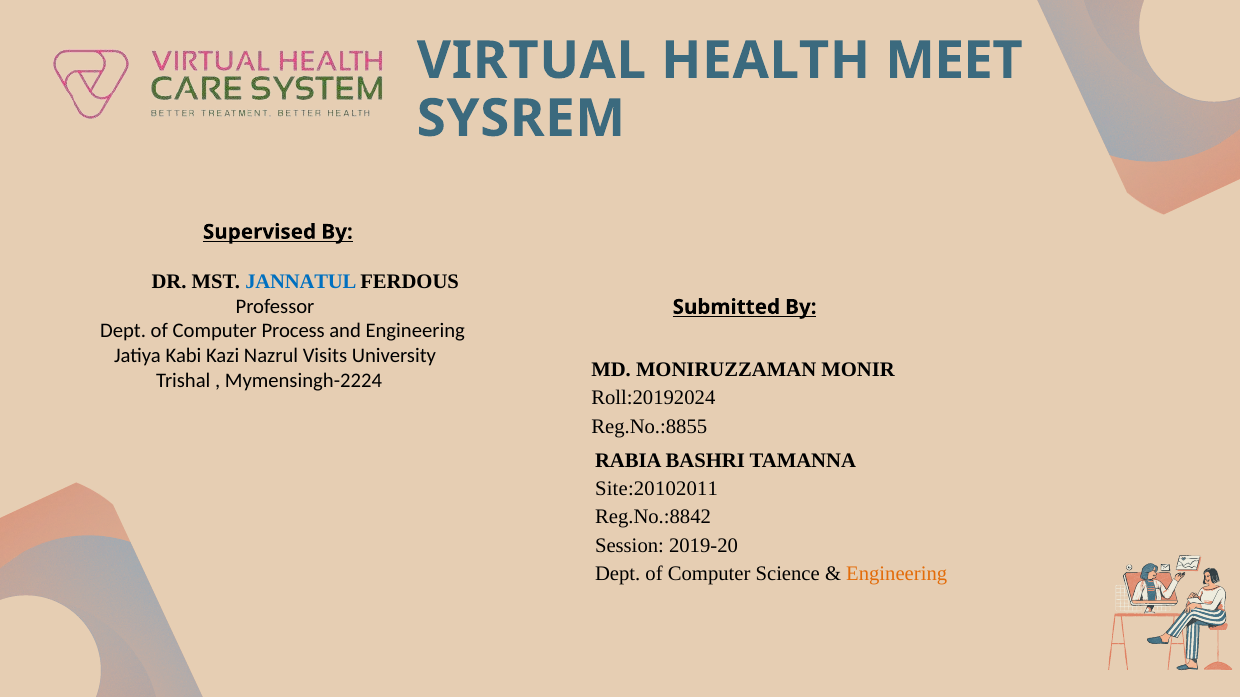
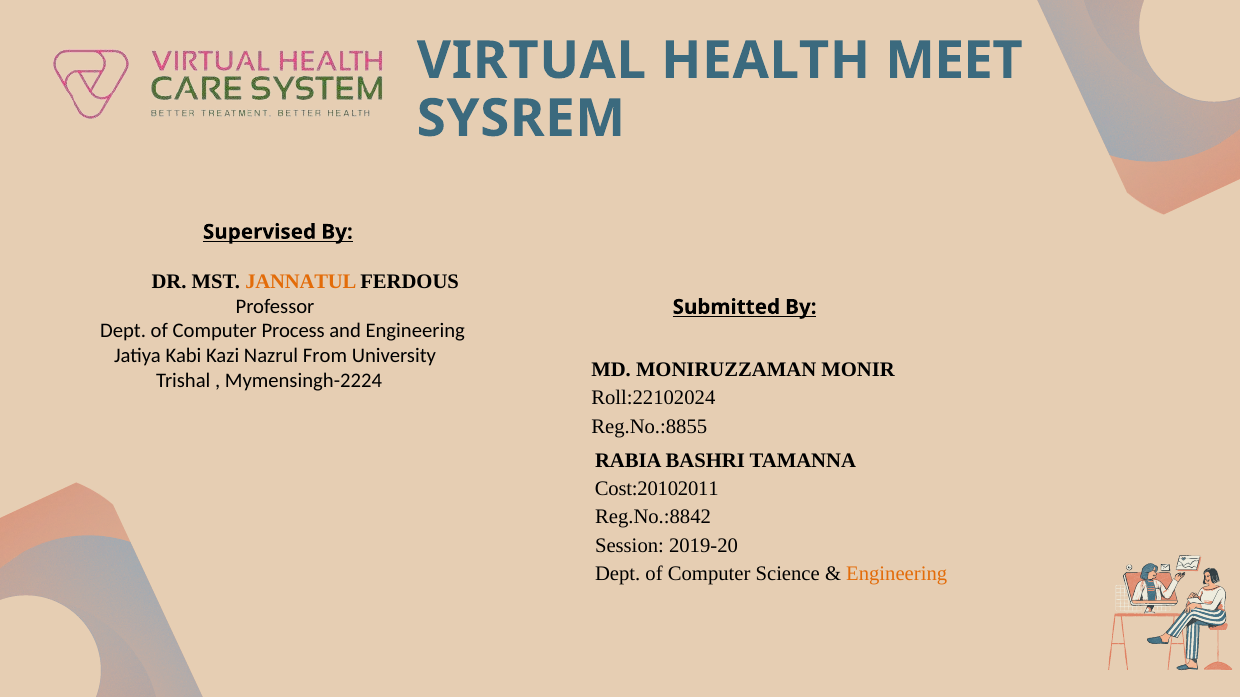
JANNATUL colour: blue -> orange
Visits: Visits -> From
Roll:20192024: Roll:20192024 -> Roll:22102024
Site:20102011: Site:20102011 -> Cost:20102011
